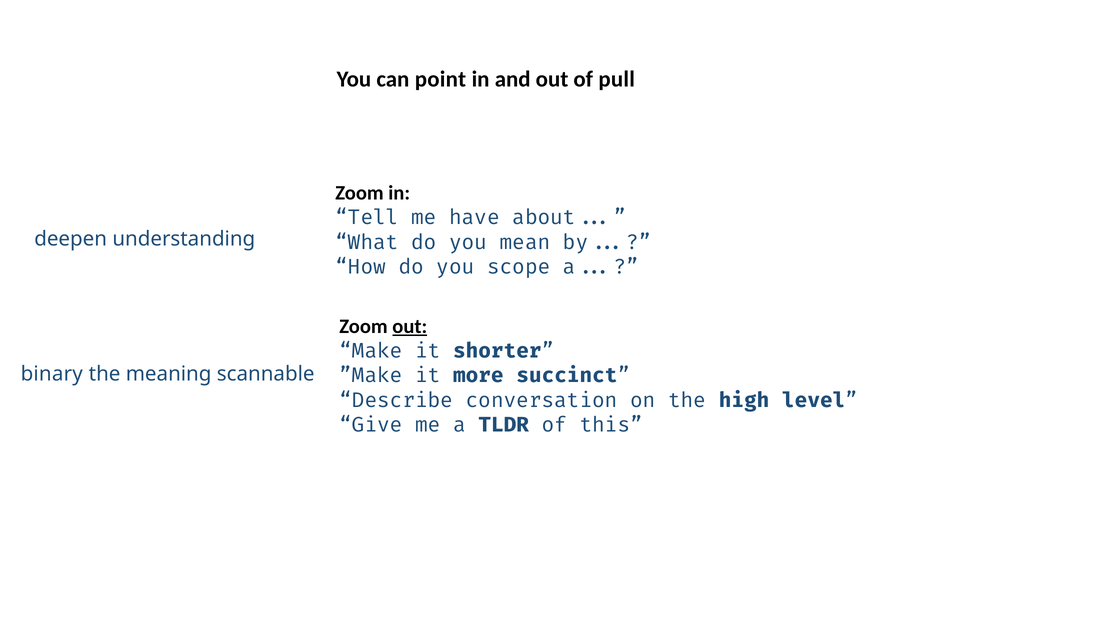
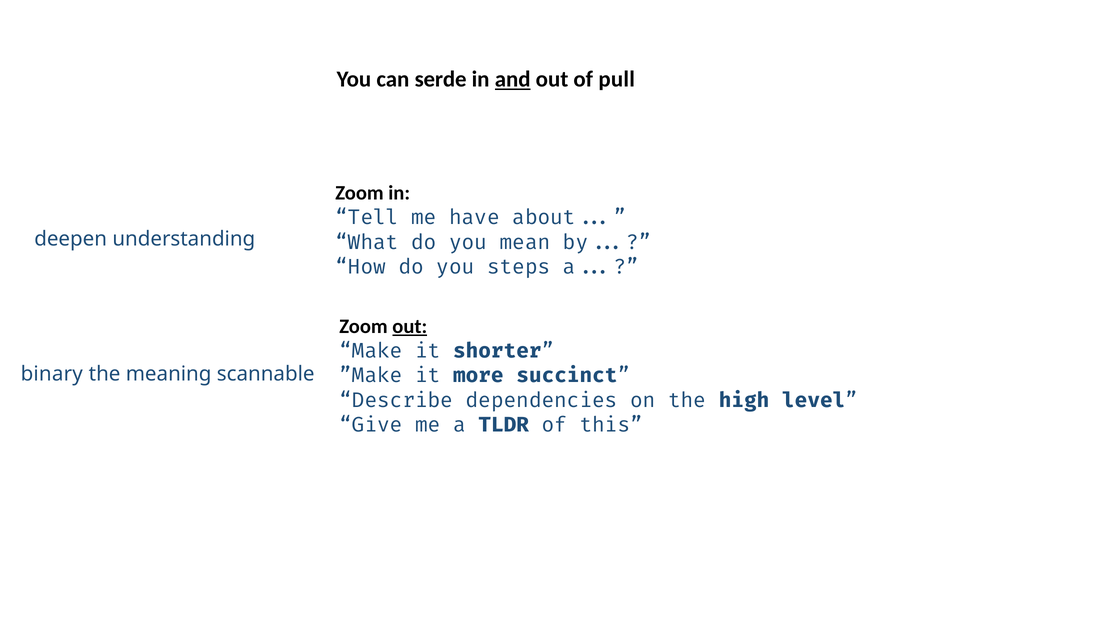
point: point -> serde
and underline: none -> present
scope: scope -> steps
conversation: conversation -> dependencies
